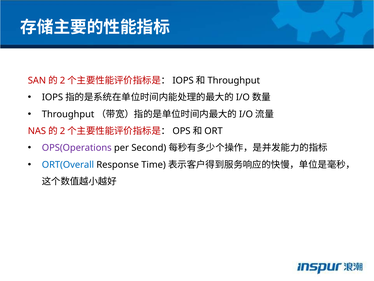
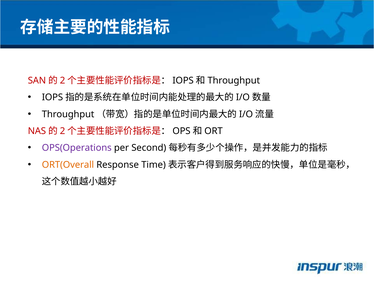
ORT(Overall colour: blue -> orange
